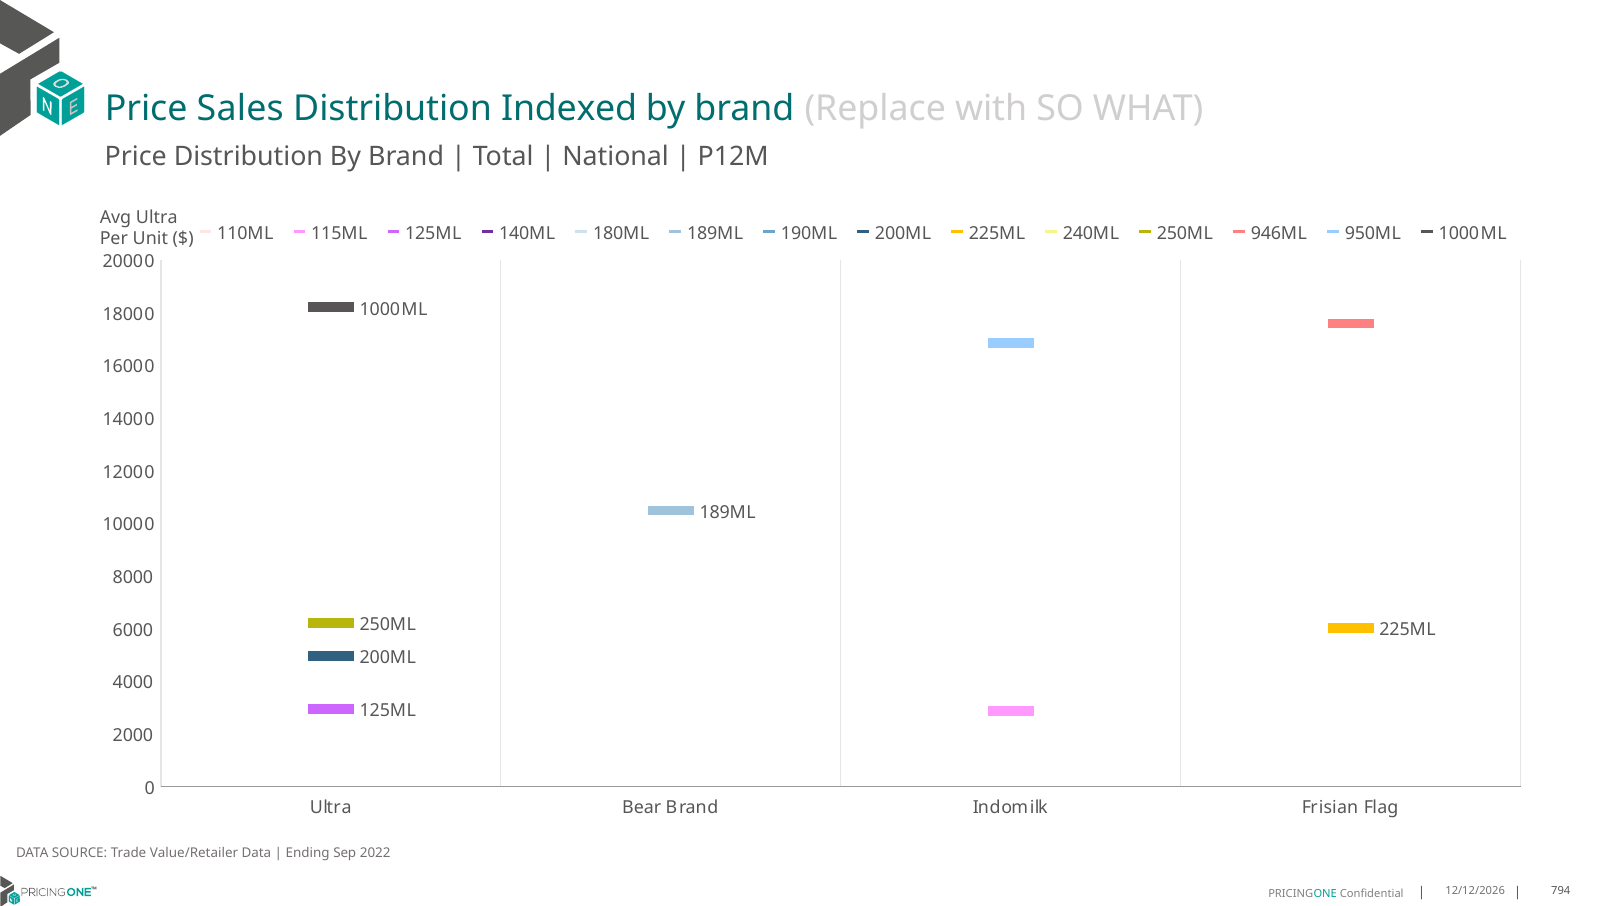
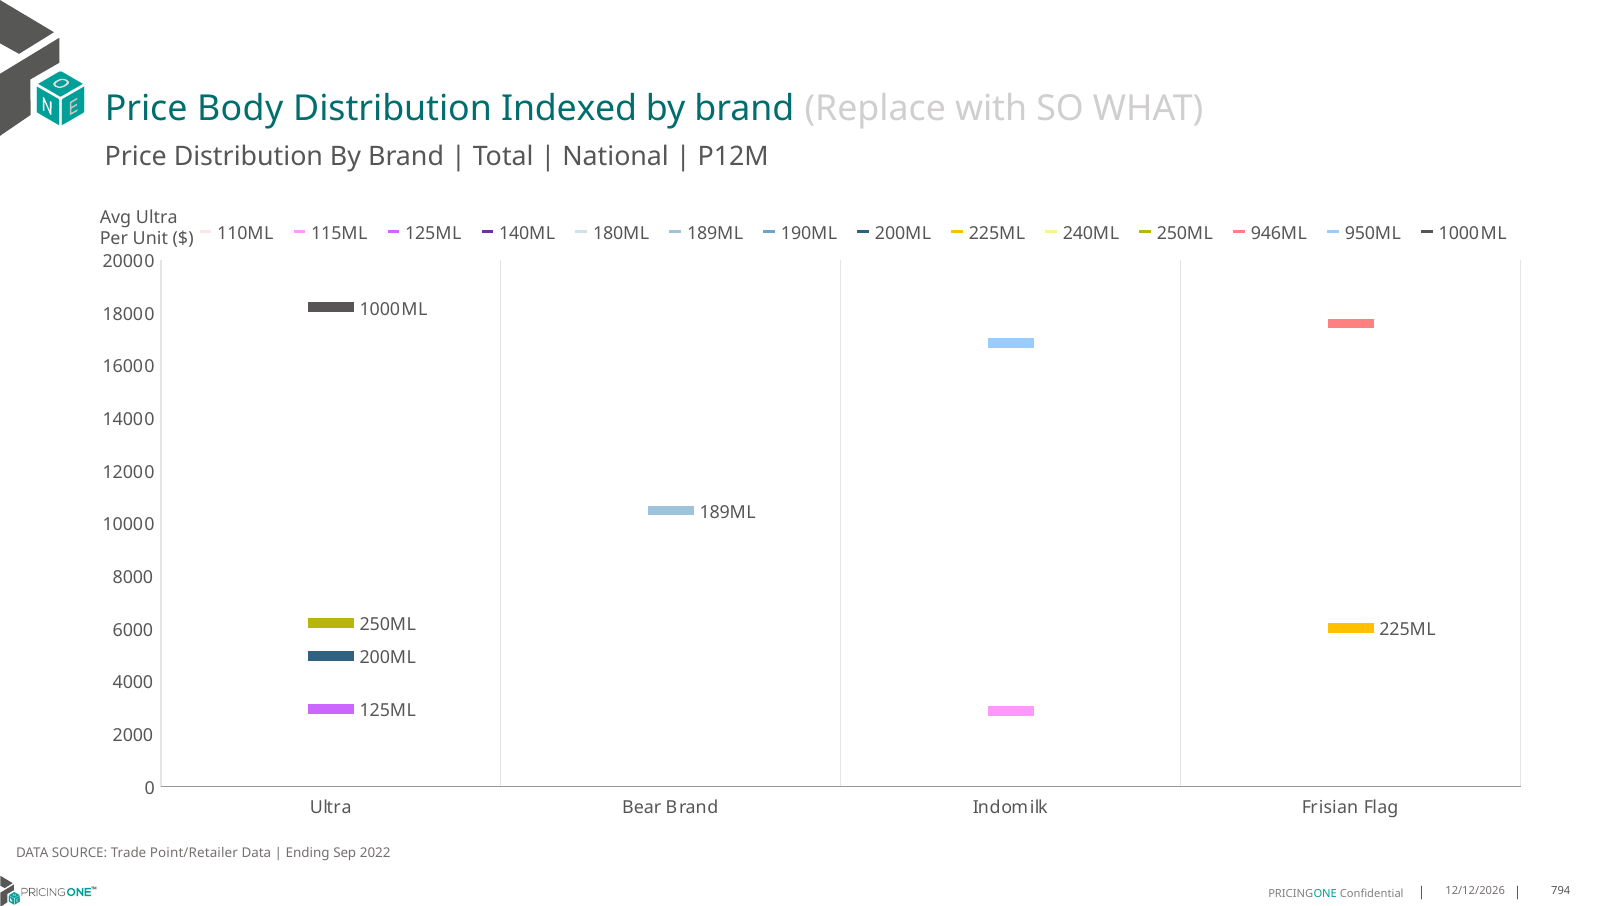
Sales: Sales -> Body
Value/Retailer: Value/Retailer -> Point/Retailer
